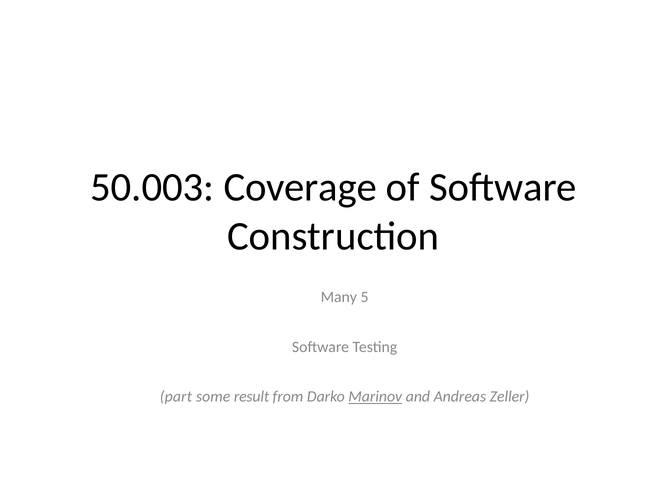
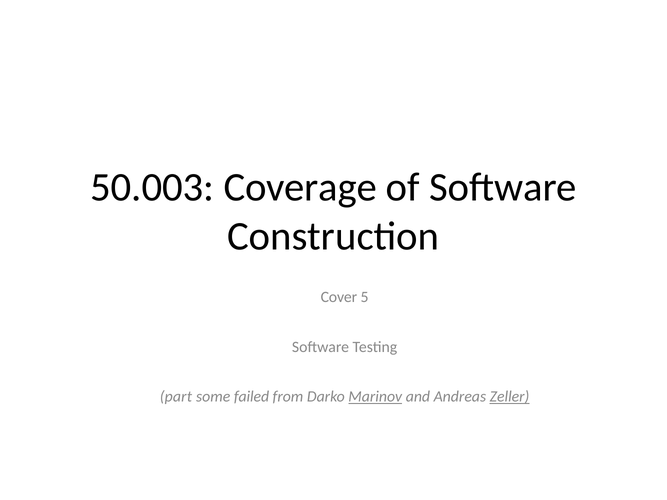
Many: Many -> Cover
result: result -> failed
Zeller underline: none -> present
